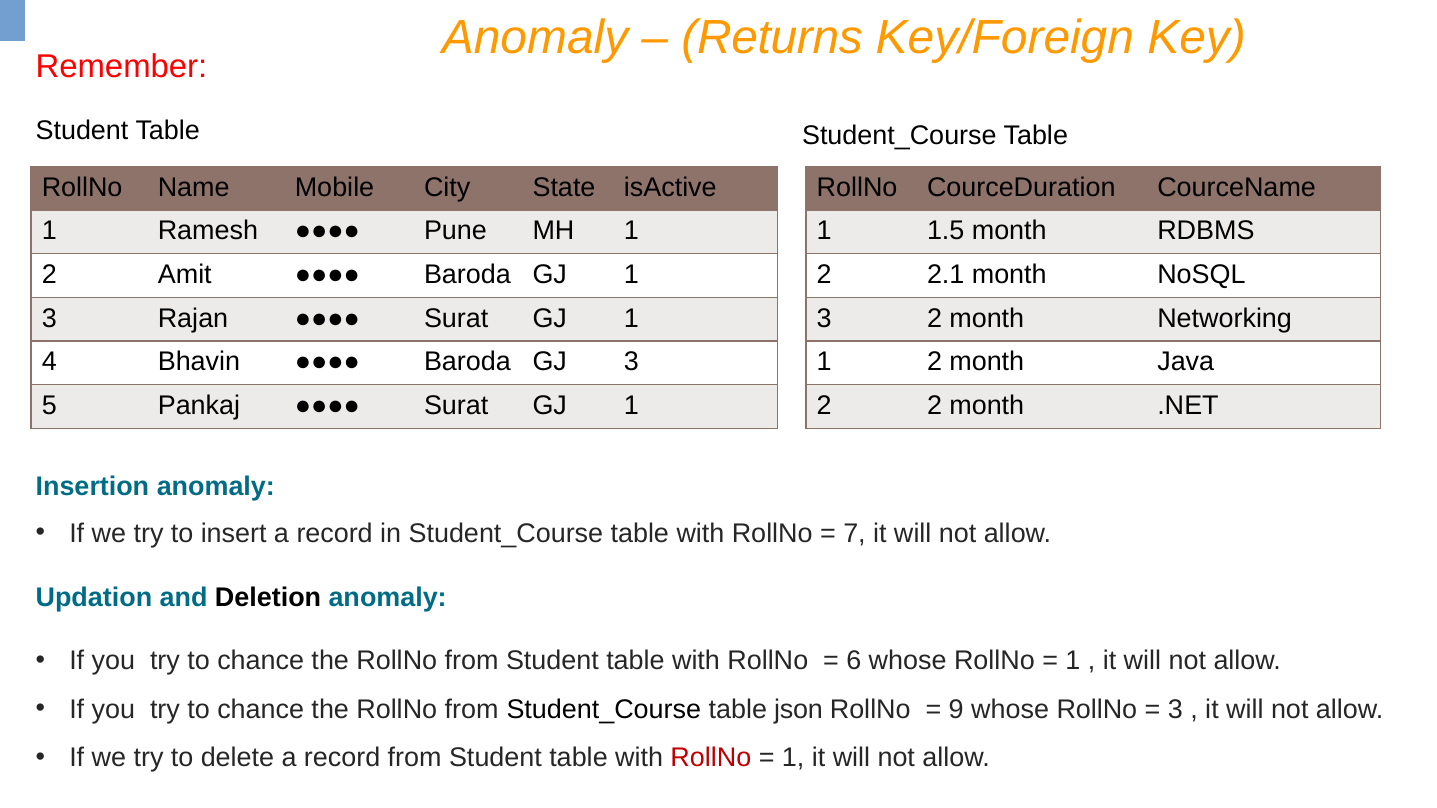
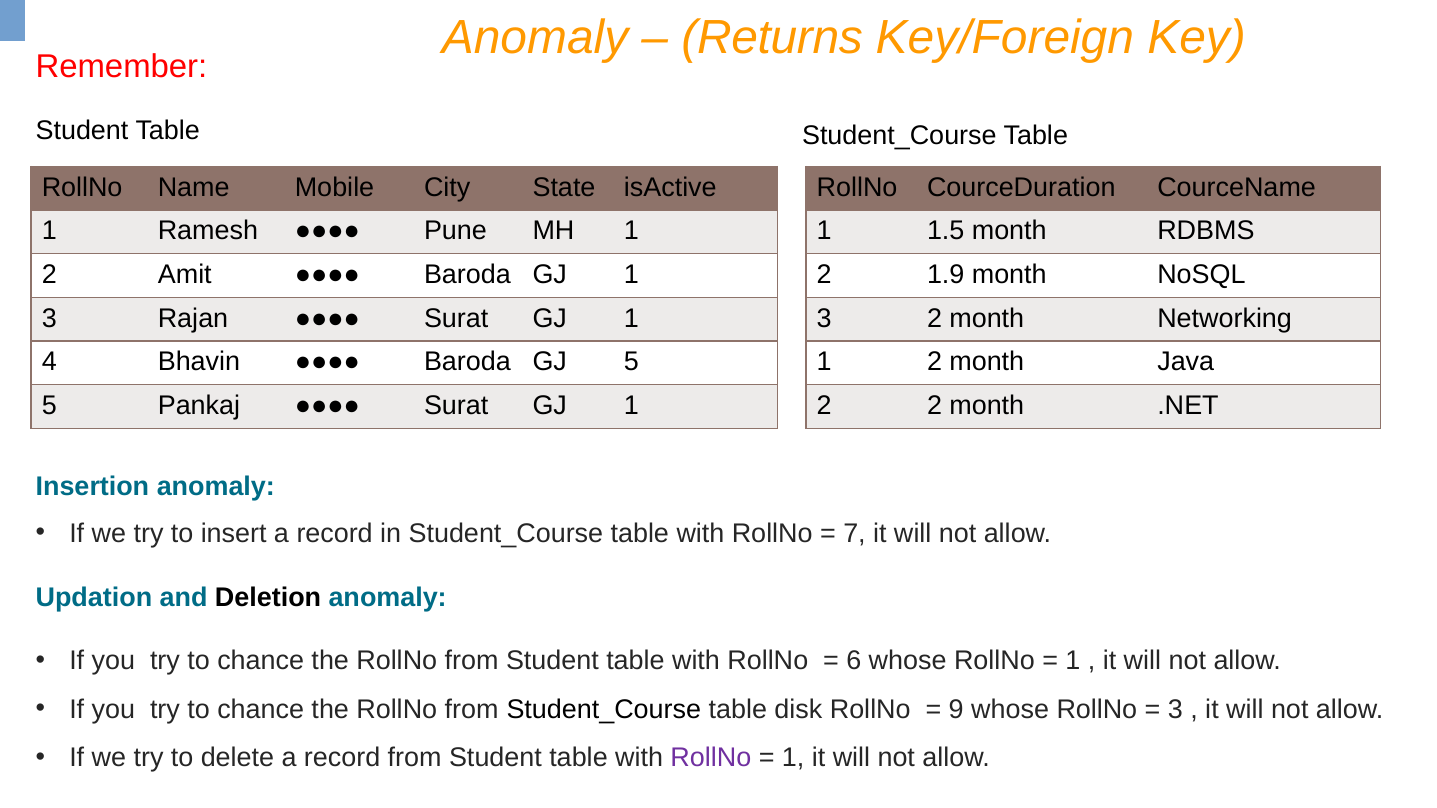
2.1: 2.1 -> 1.9
GJ 3: 3 -> 5
json: json -> disk
RollNo at (711, 758) colour: red -> purple
